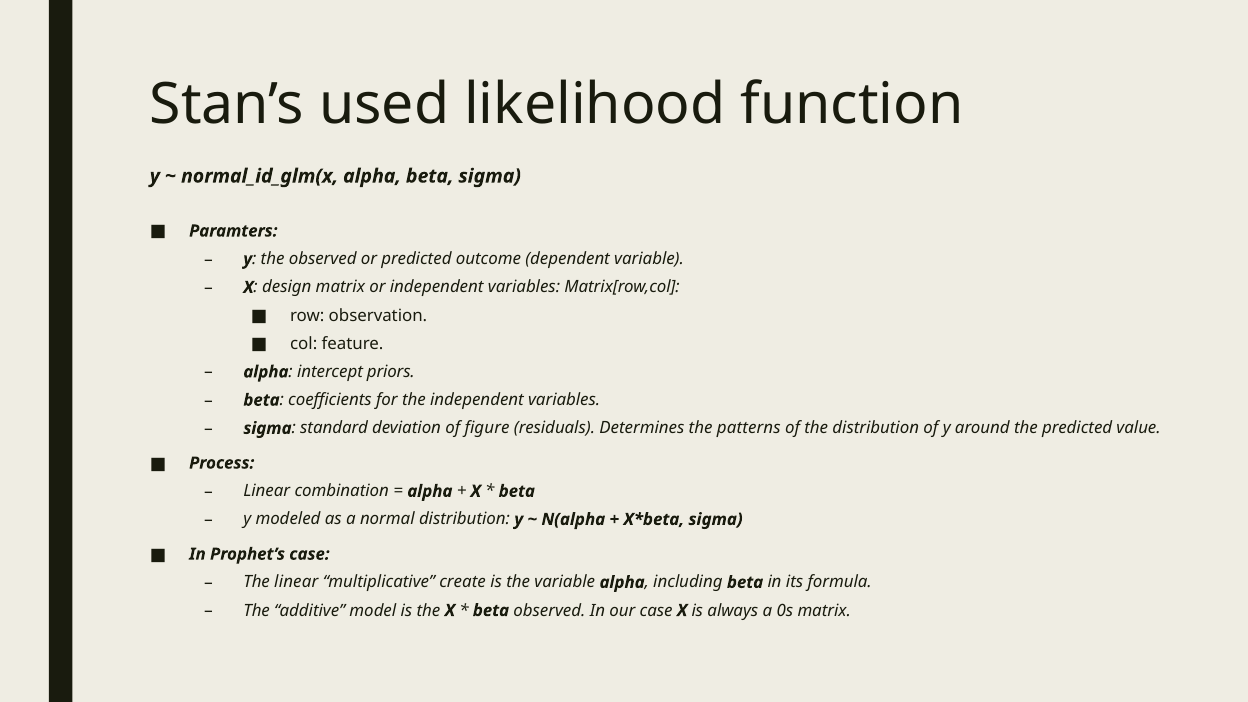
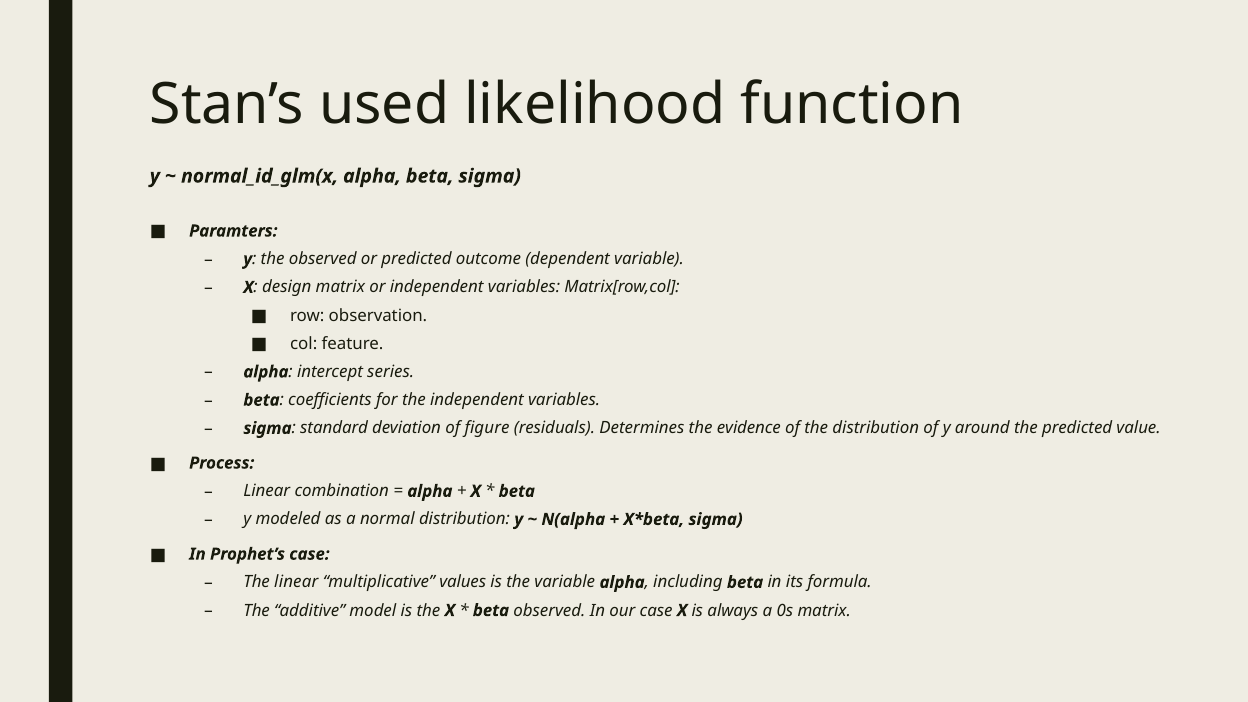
priors: priors -> series
patterns: patterns -> evidence
create: create -> values
